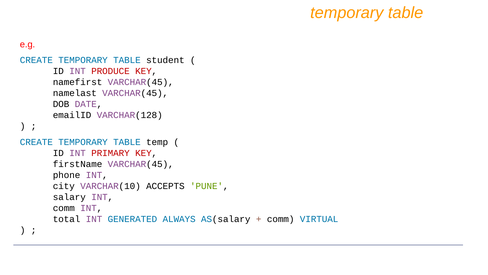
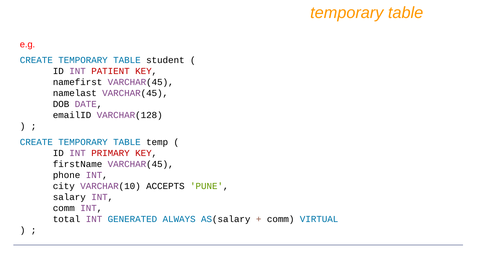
PRODUCE: PRODUCE -> PATIENT
